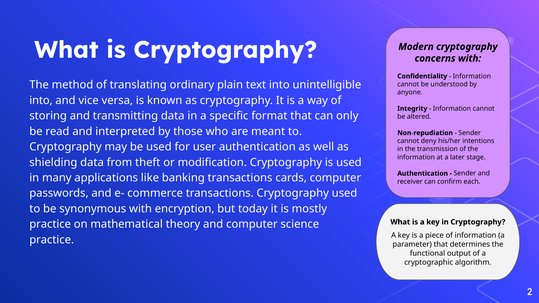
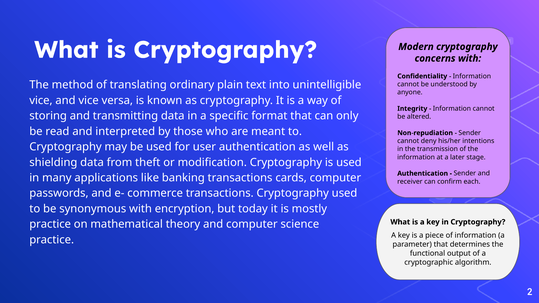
into at (41, 100): into -> vice
